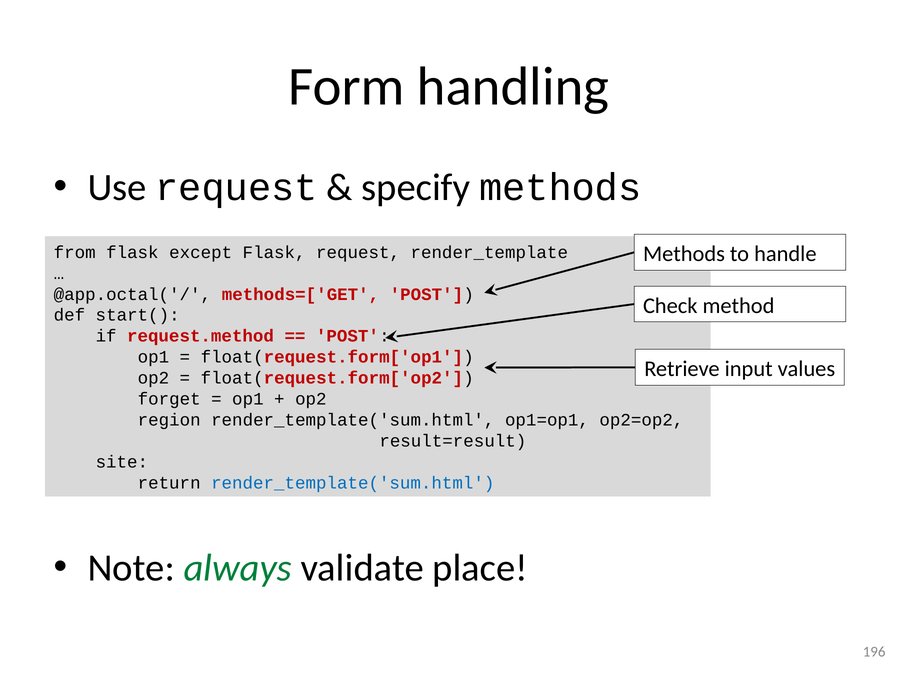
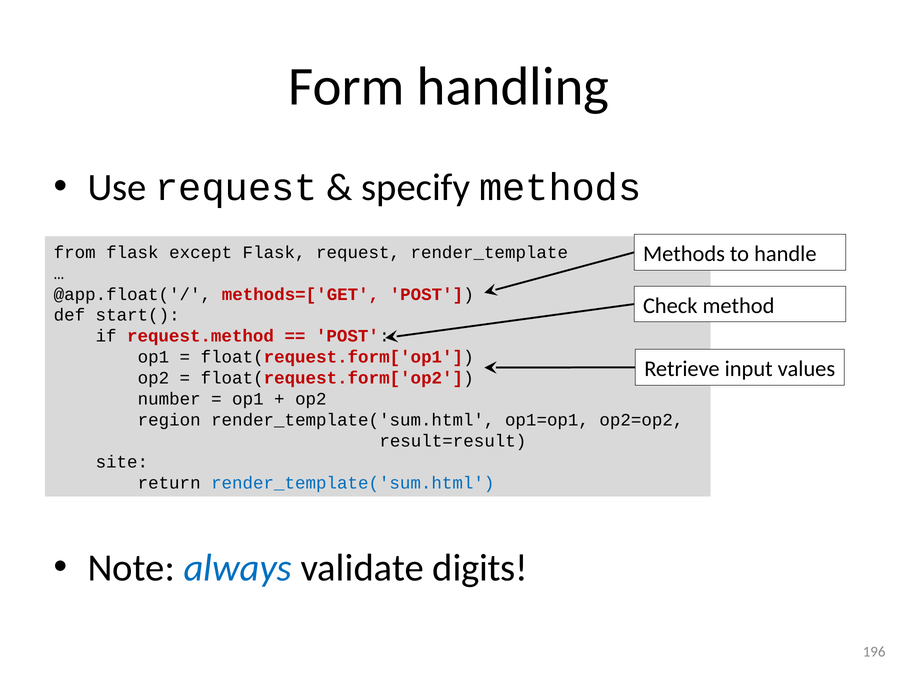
@app.octal('/: @app.octal('/ -> @app.float('/
forget: forget -> number
always colour: green -> blue
place: place -> digits
